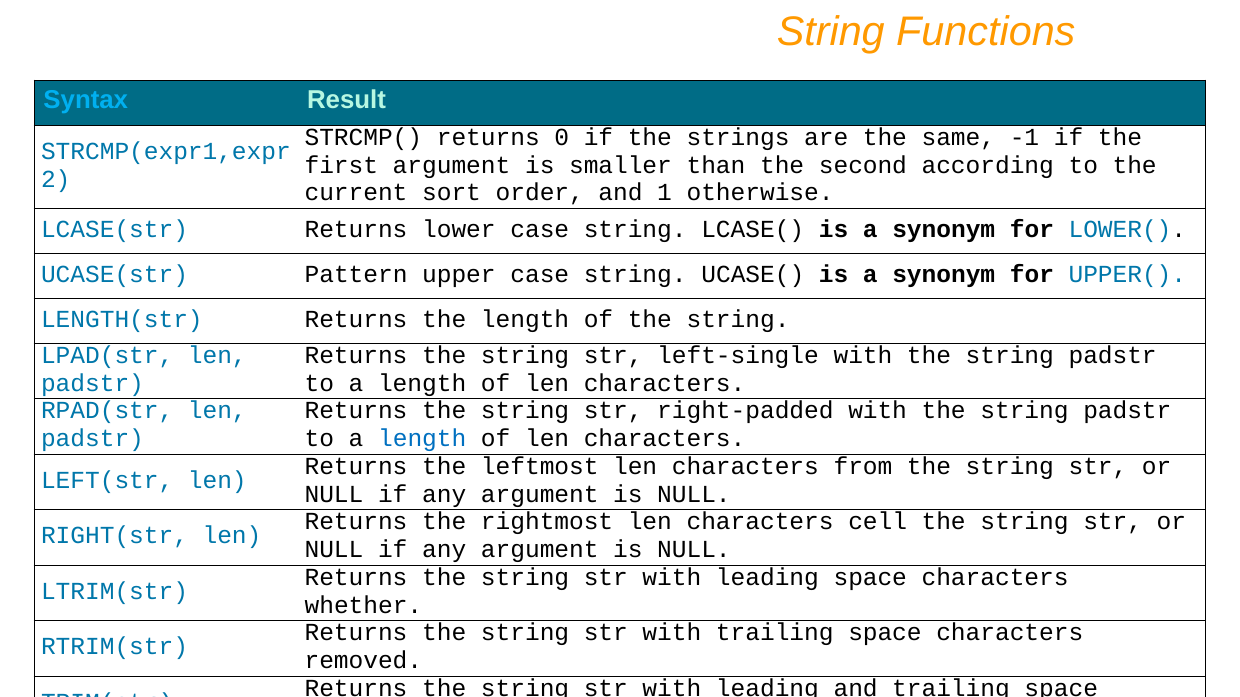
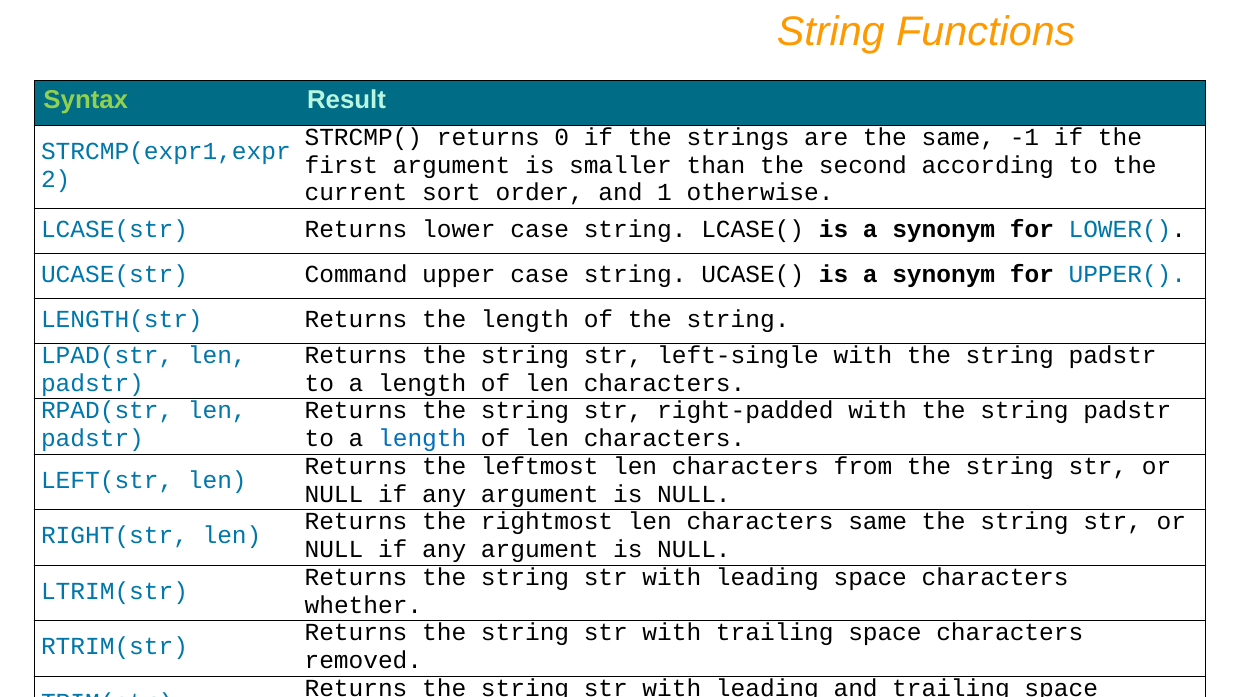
Syntax colour: light blue -> light green
Pattern: Pattern -> Command
characters cell: cell -> same
